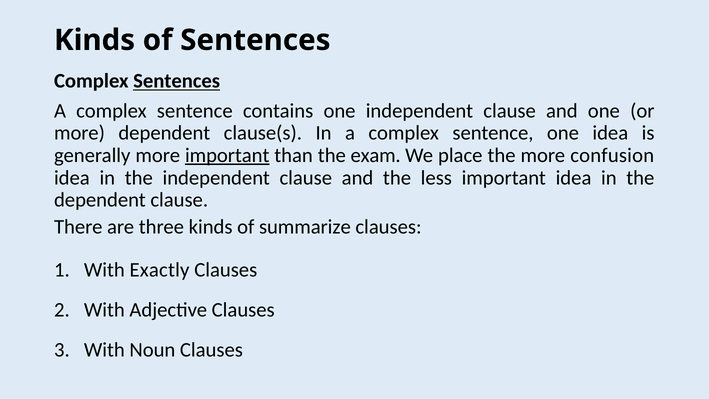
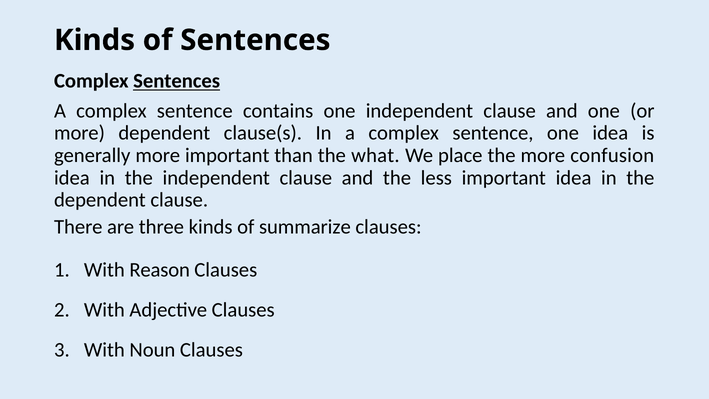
important at (227, 155) underline: present -> none
exam: exam -> what
Exactly: Exactly -> Reason
